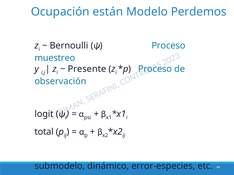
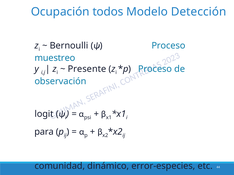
están: están -> todos
Perdemos: Perdemos -> Detección
total: total -> para
submodelo: submodelo -> comunidad
